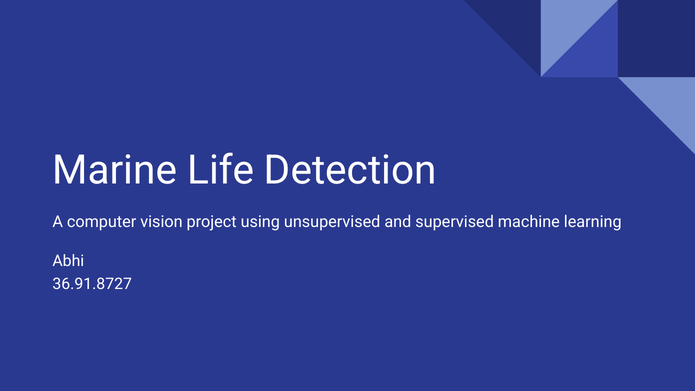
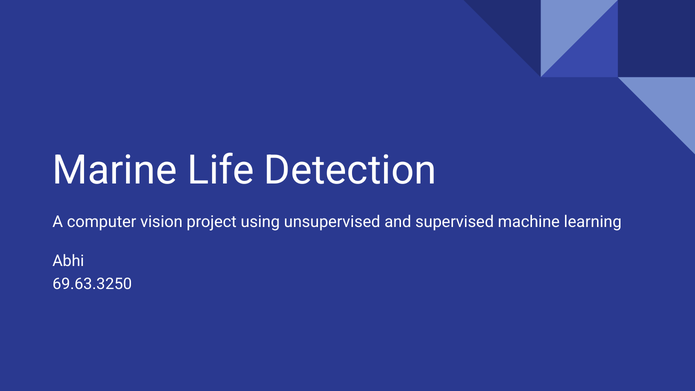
36.91.8727: 36.91.8727 -> 69.63.3250
